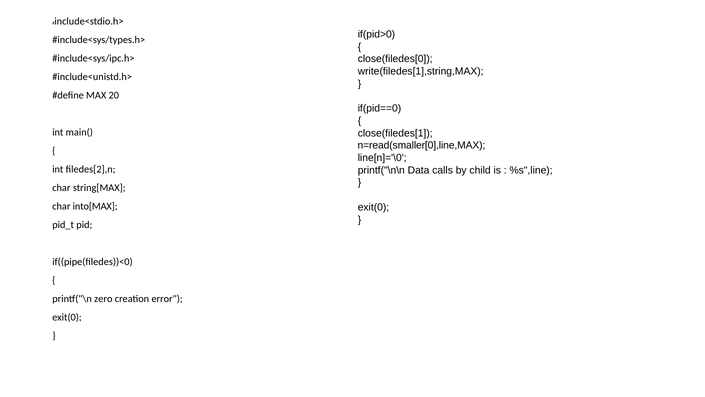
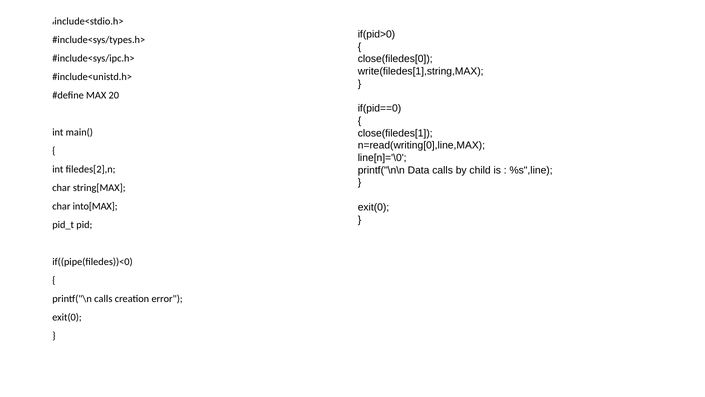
n=read(smaller[0],line,MAX: n=read(smaller[0],line,MAX -> n=read(writing[0],line,MAX
printf("\n zero: zero -> calls
